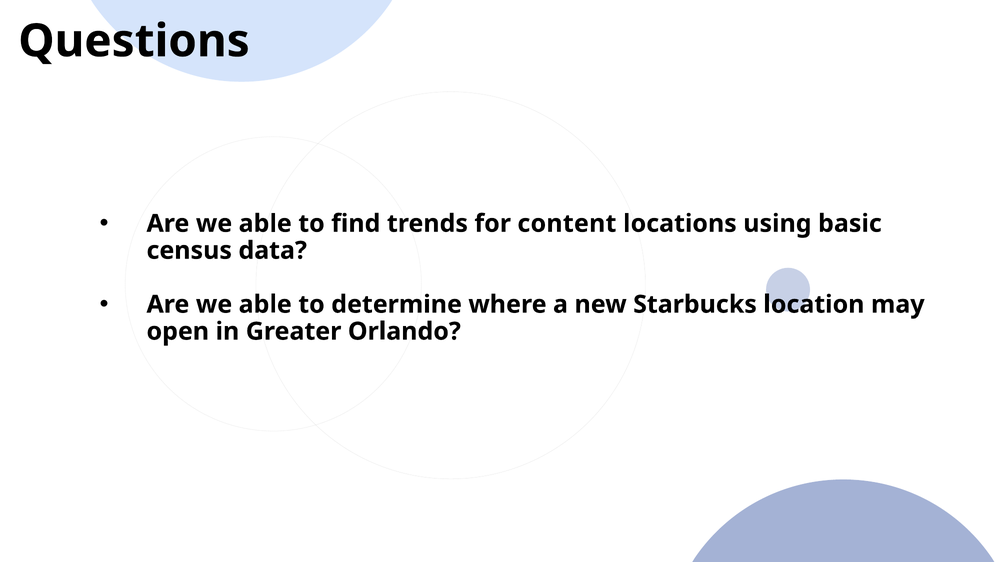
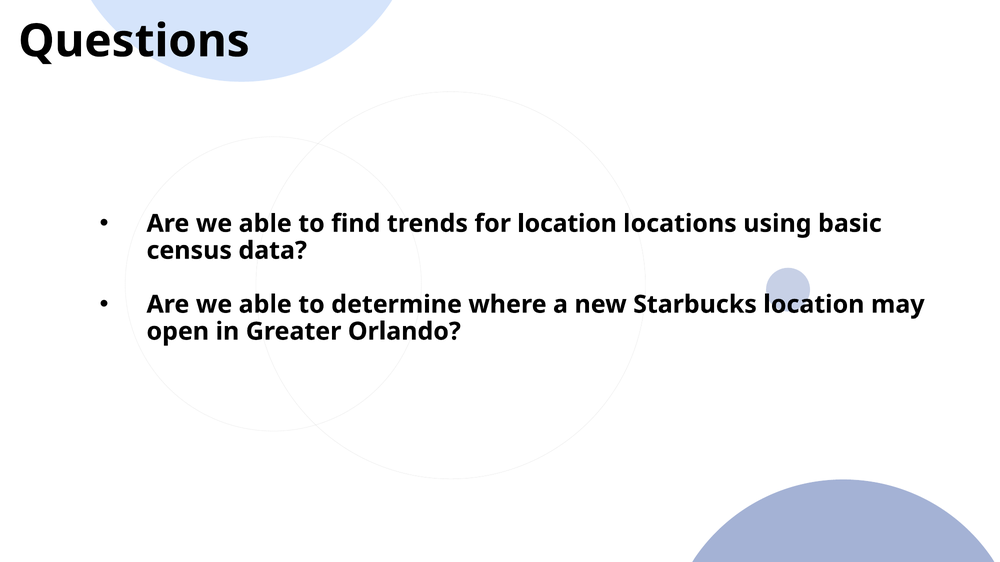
for content: content -> location
